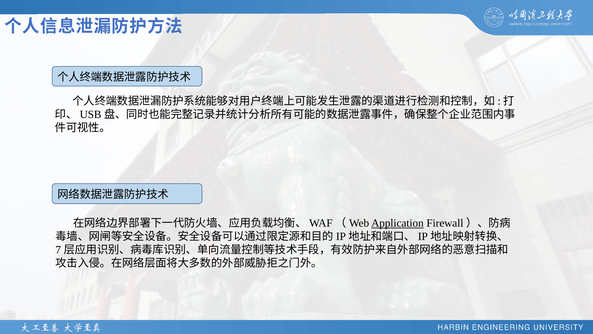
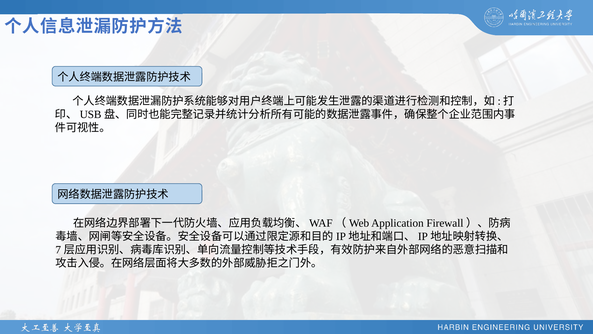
Application underline: present -> none
